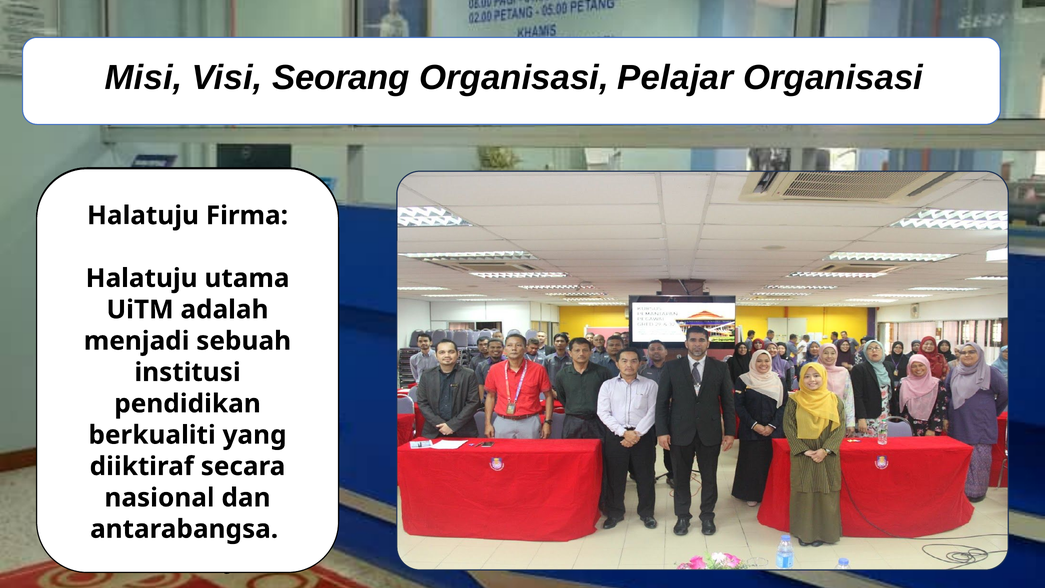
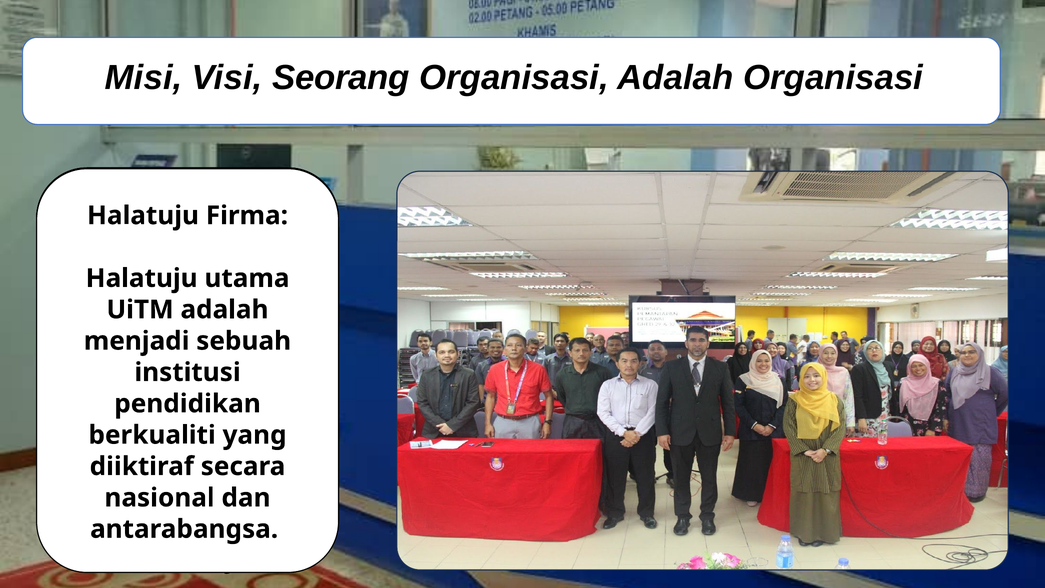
Organisasi Pelajar: Pelajar -> Adalah
